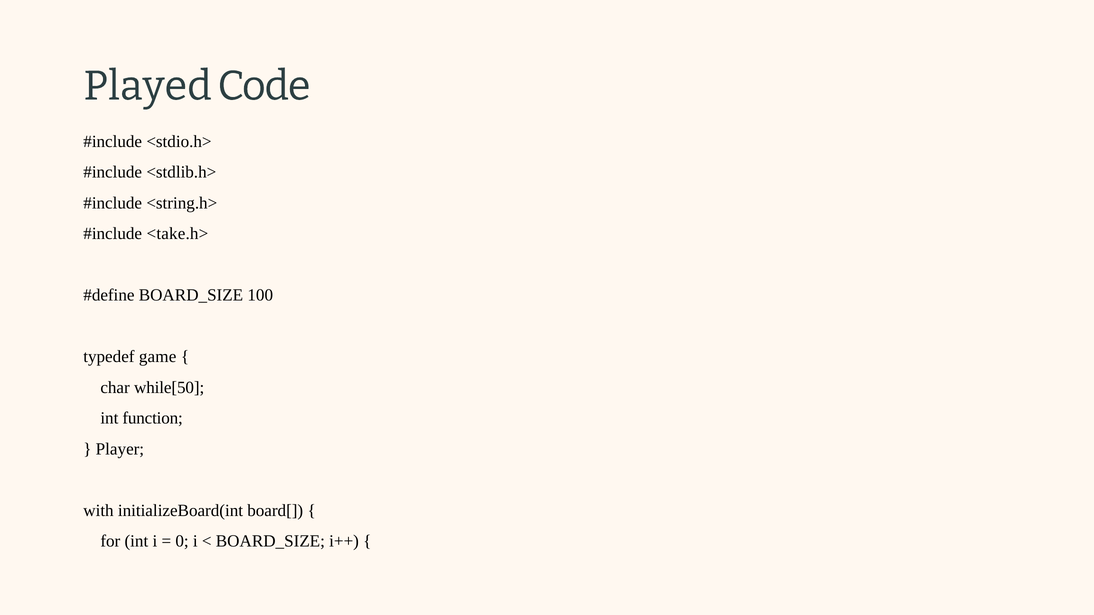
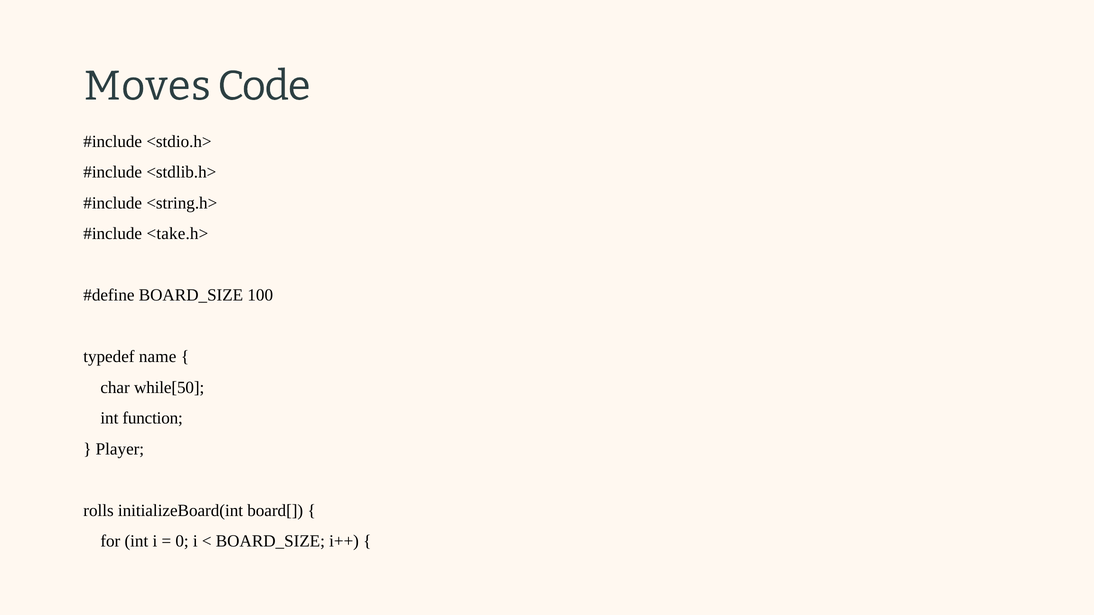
Played: Played -> Moves
game: game -> name
with: with -> rolls
